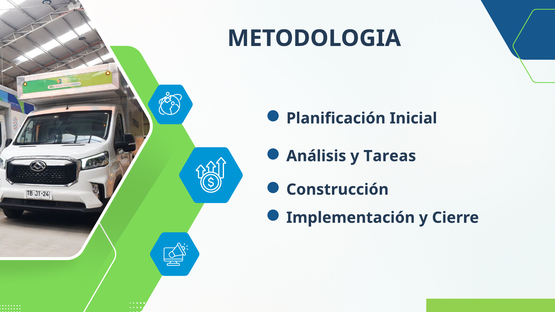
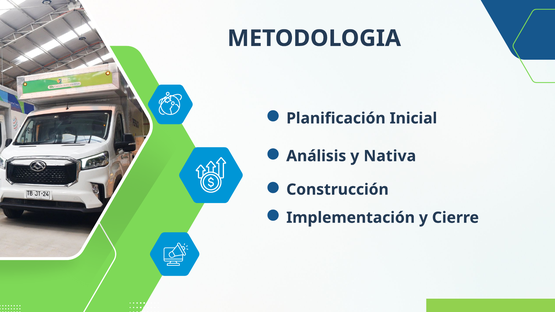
Tareas: Tareas -> Nativa
